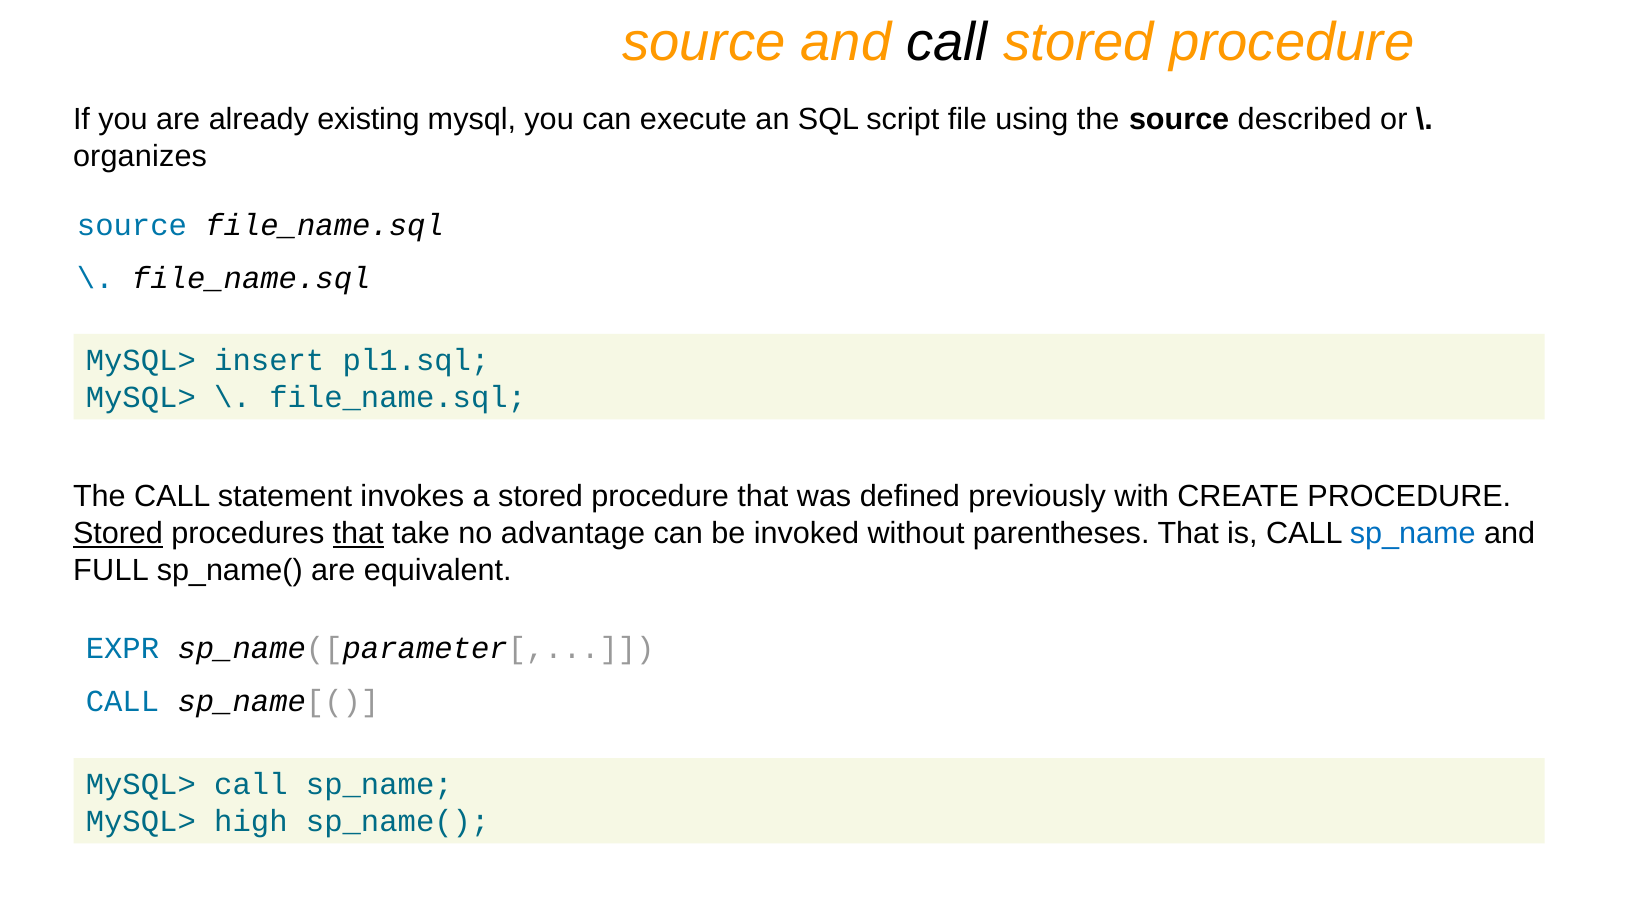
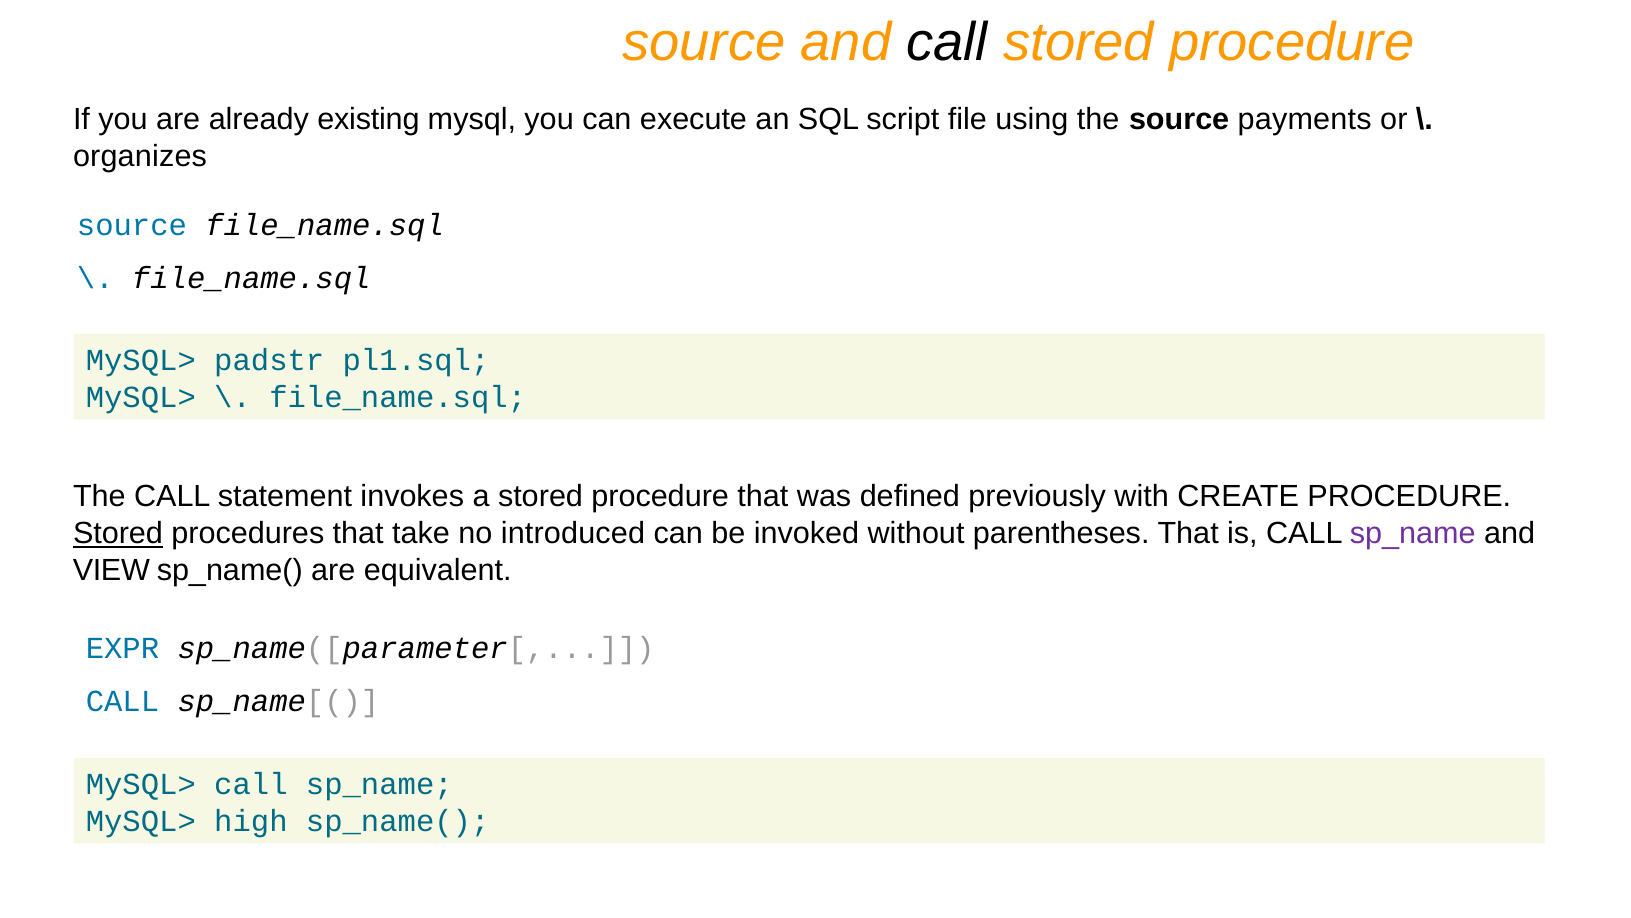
described: described -> payments
insert: insert -> padstr
that at (358, 533) underline: present -> none
advantage: advantage -> introduced
sp_name at (1413, 533) colour: blue -> purple
FULL: FULL -> VIEW
